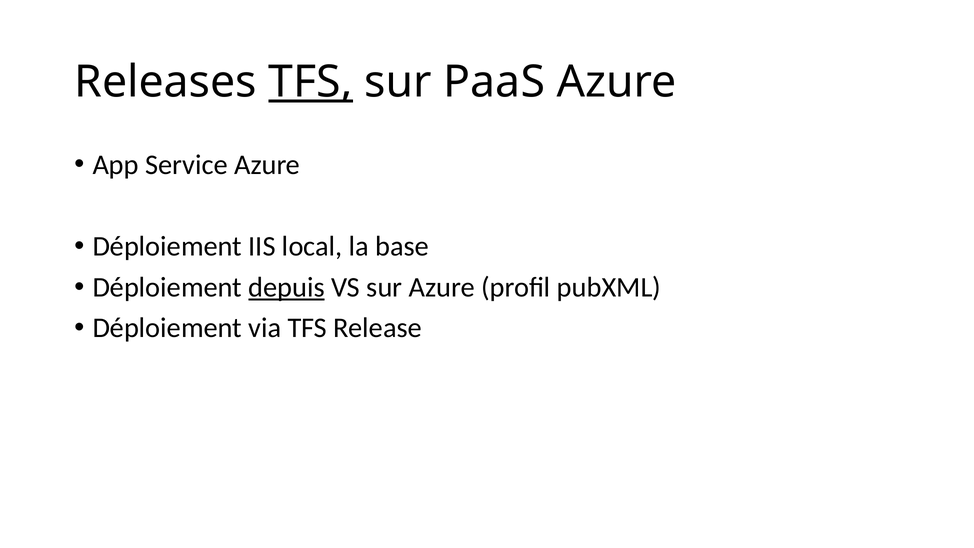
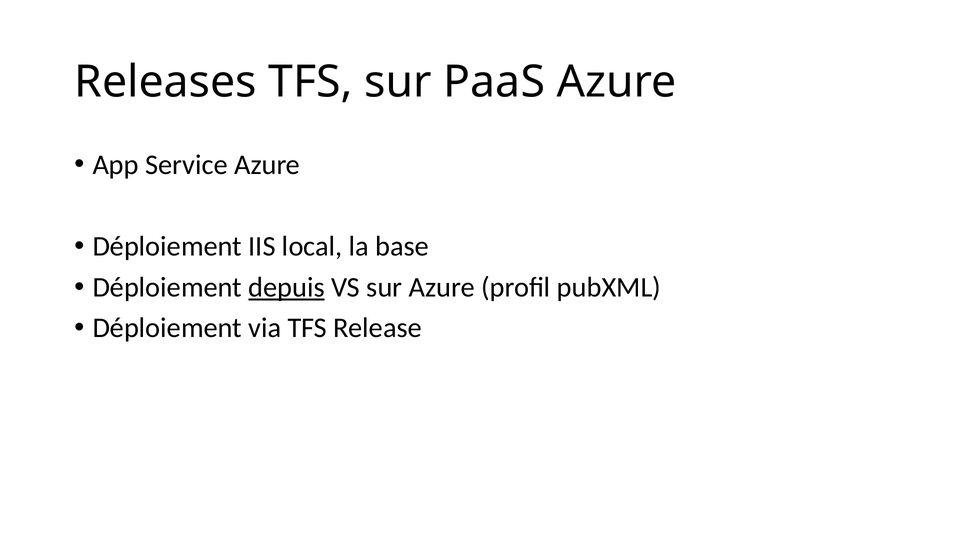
TFS at (311, 82) underline: present -> none
